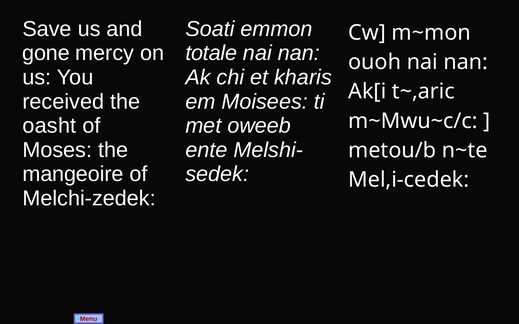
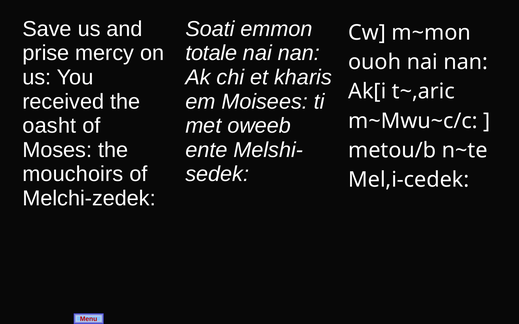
gone: gone -> prise
mangeoire: mangeoire -> mouchoirs
